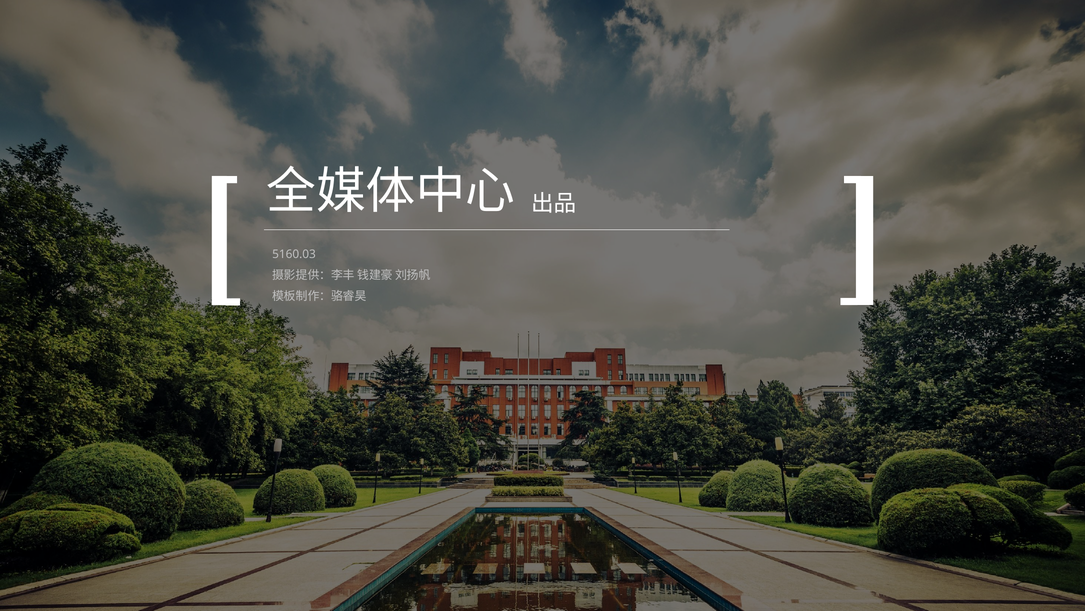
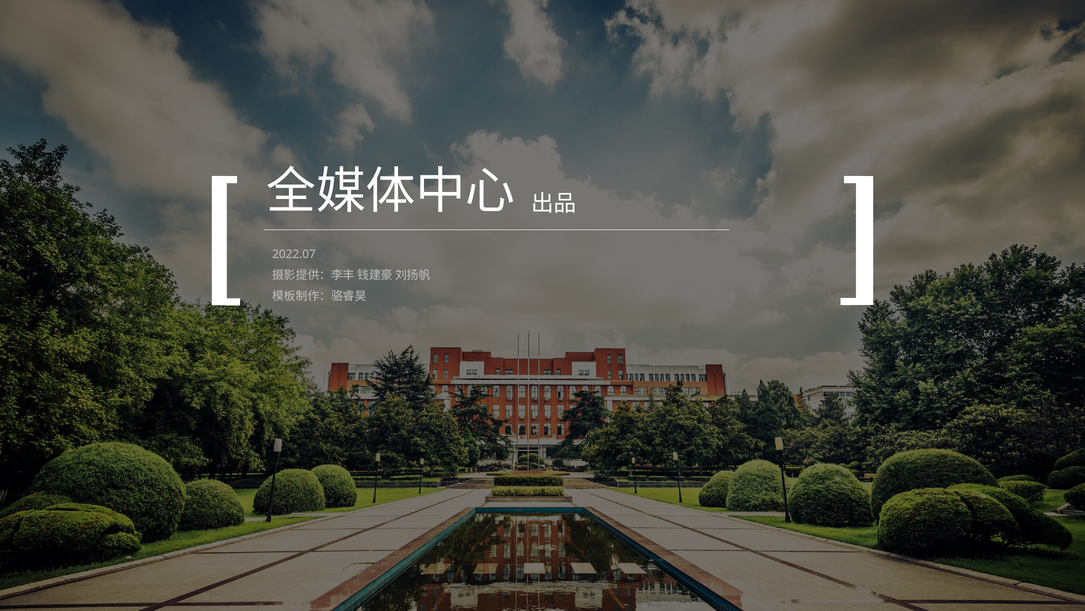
5160.03: 5160.03 -> 2022.07
